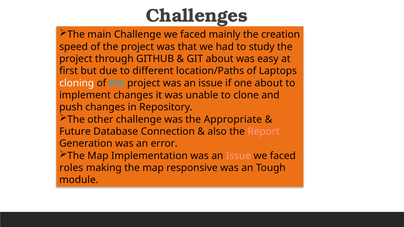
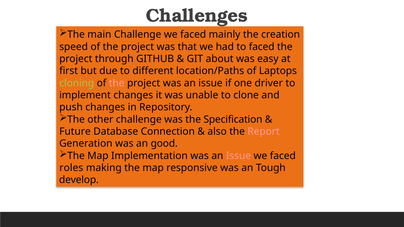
to study: study -> faced
cloning colour: white -> light green
the at (117, 83) colour: light blue -> pink
one about: about -> driver
Appropriate: Appropriate -> Specification
error: error -> good
module: module -> develop
